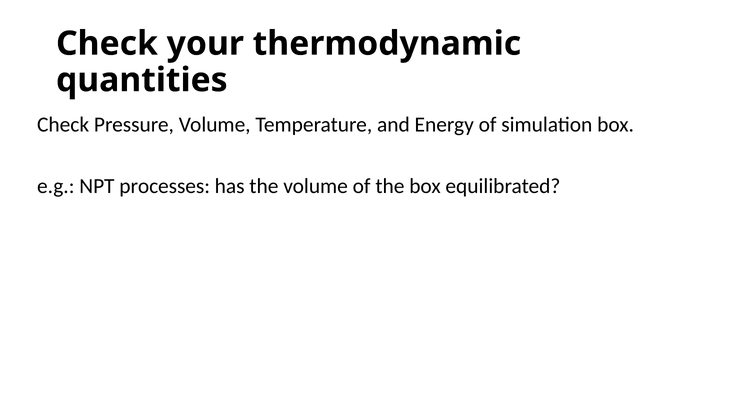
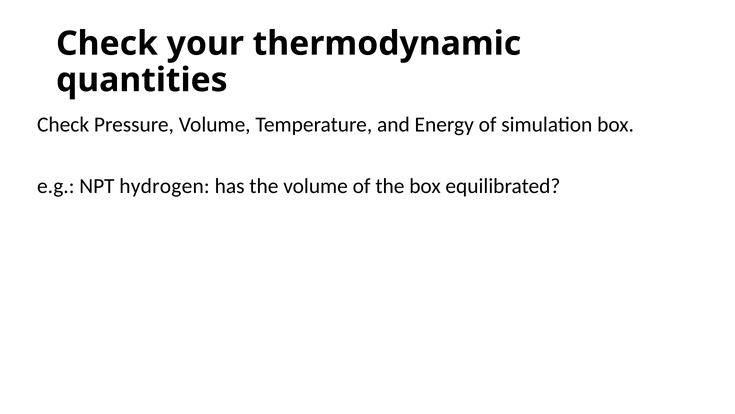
processes: processes -> hydrogen
